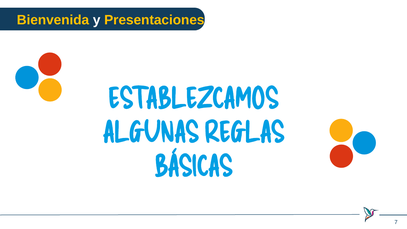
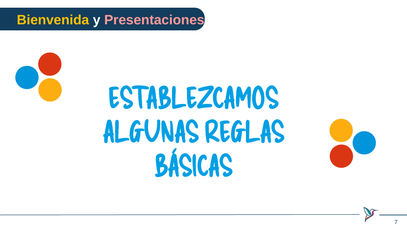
Presentaciones colour: yellow -> pink
